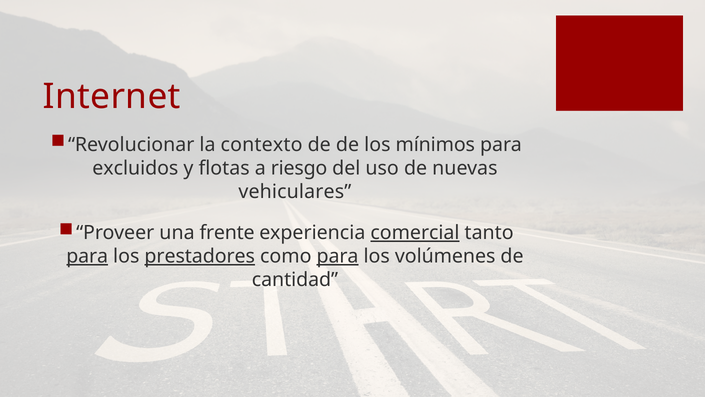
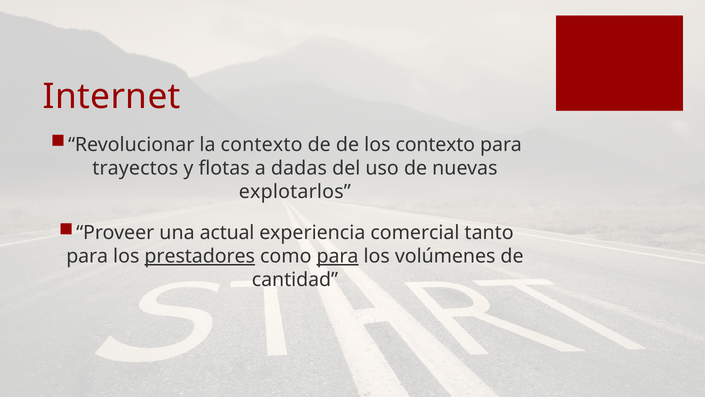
los mínimos: mínimos -> contexto
excluidos: excluidos -> trayectos
riesgo: riesgo -> dadas
vehiculares: vehiculares -> explotarlos
frente: frente -> actual
comercial underline: present -> none
para at (87, 256) underline: present -> none
